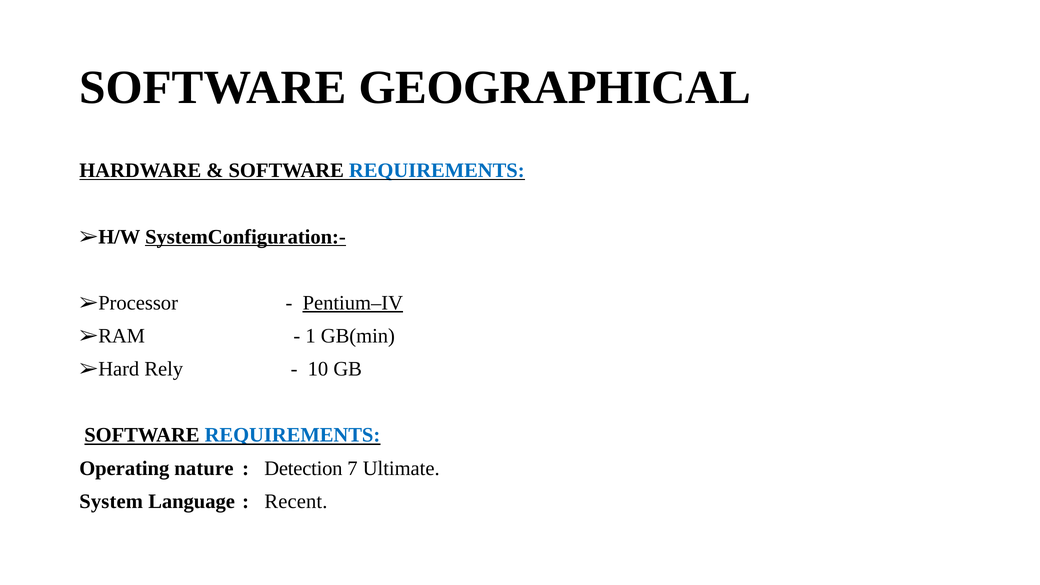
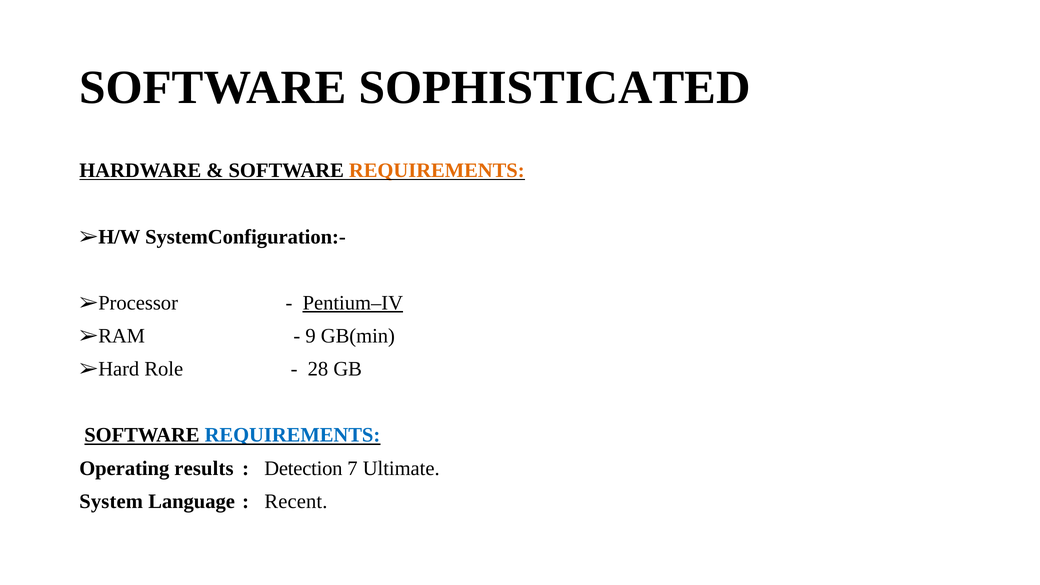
GEOGRAPHICAL: GEOGRAPHICAL -> SOPHISTICATED
REQUIREMENTS at (437, 171) colour: blue -> orange
SystemConfiguration:- underline: present -> none
1: 1 -> 9
Rely: Rely -> Role
10: 10 -> 28
nature: nature -> results
